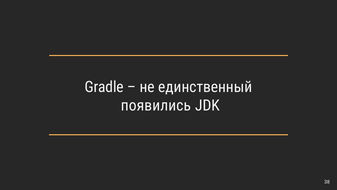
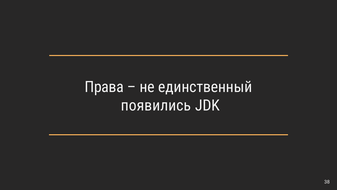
Gradle: Gradle -> Права
